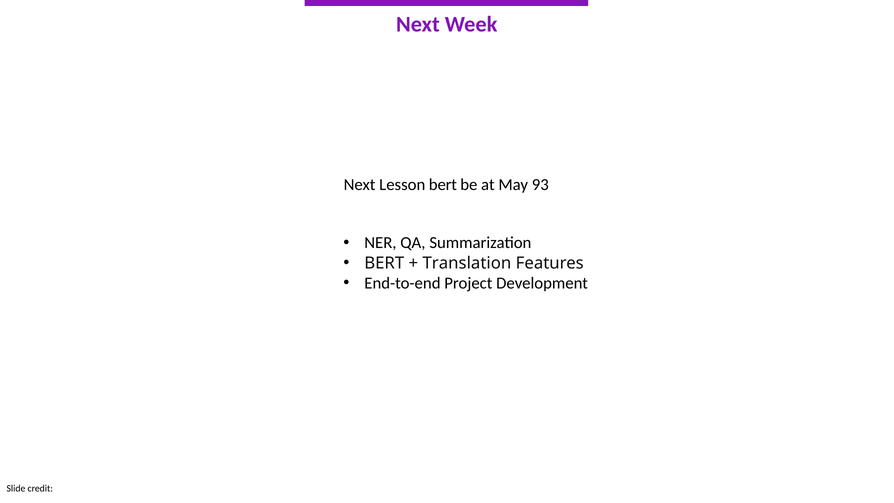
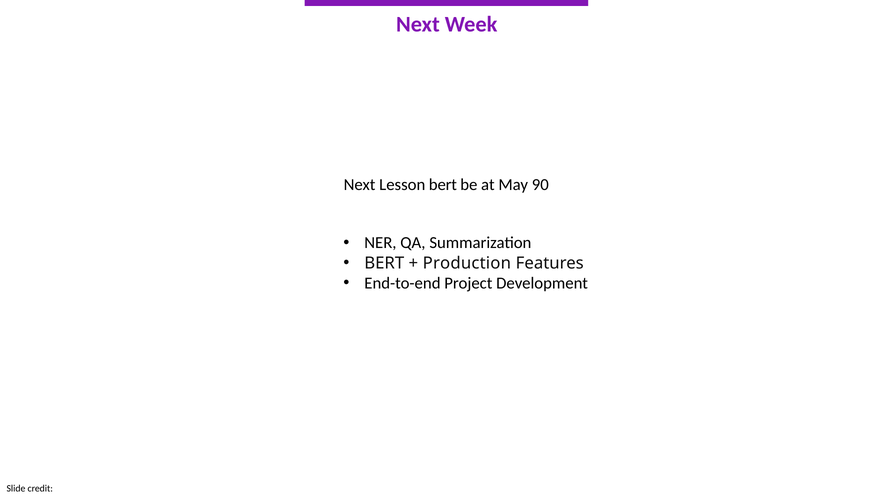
93: 93 -> 90
Translation: Translation -> Production
